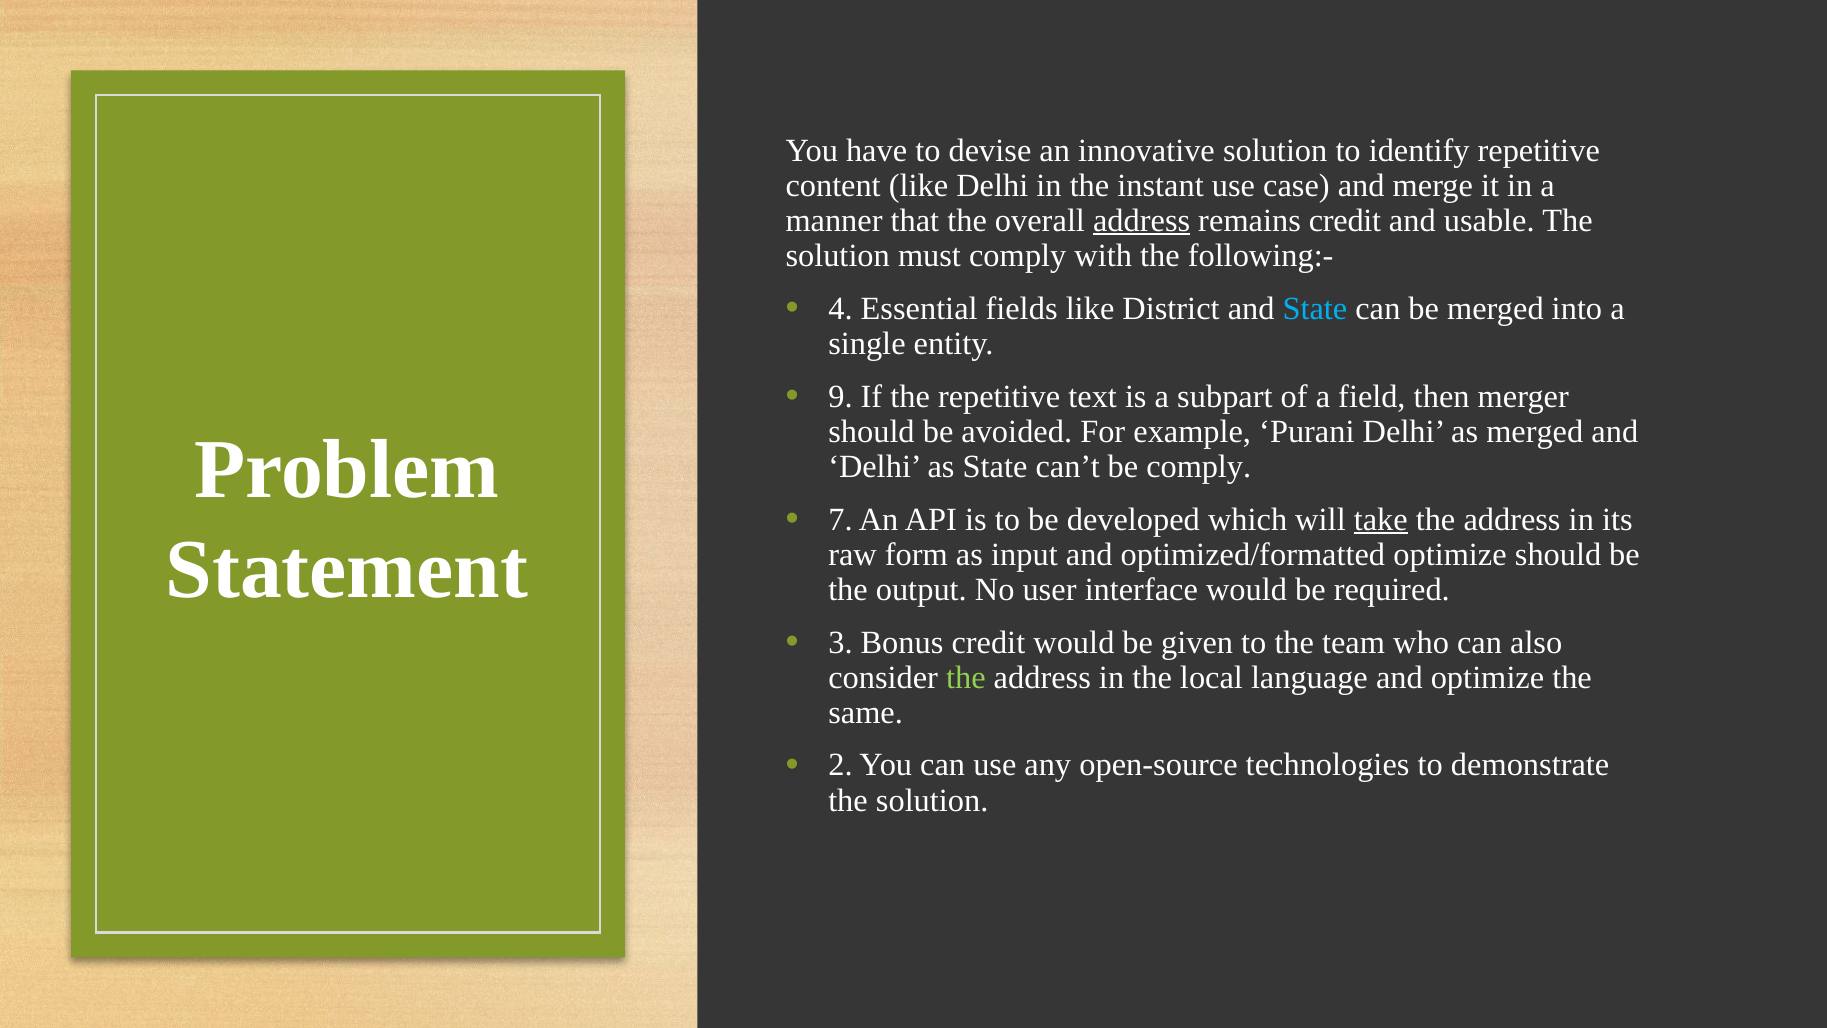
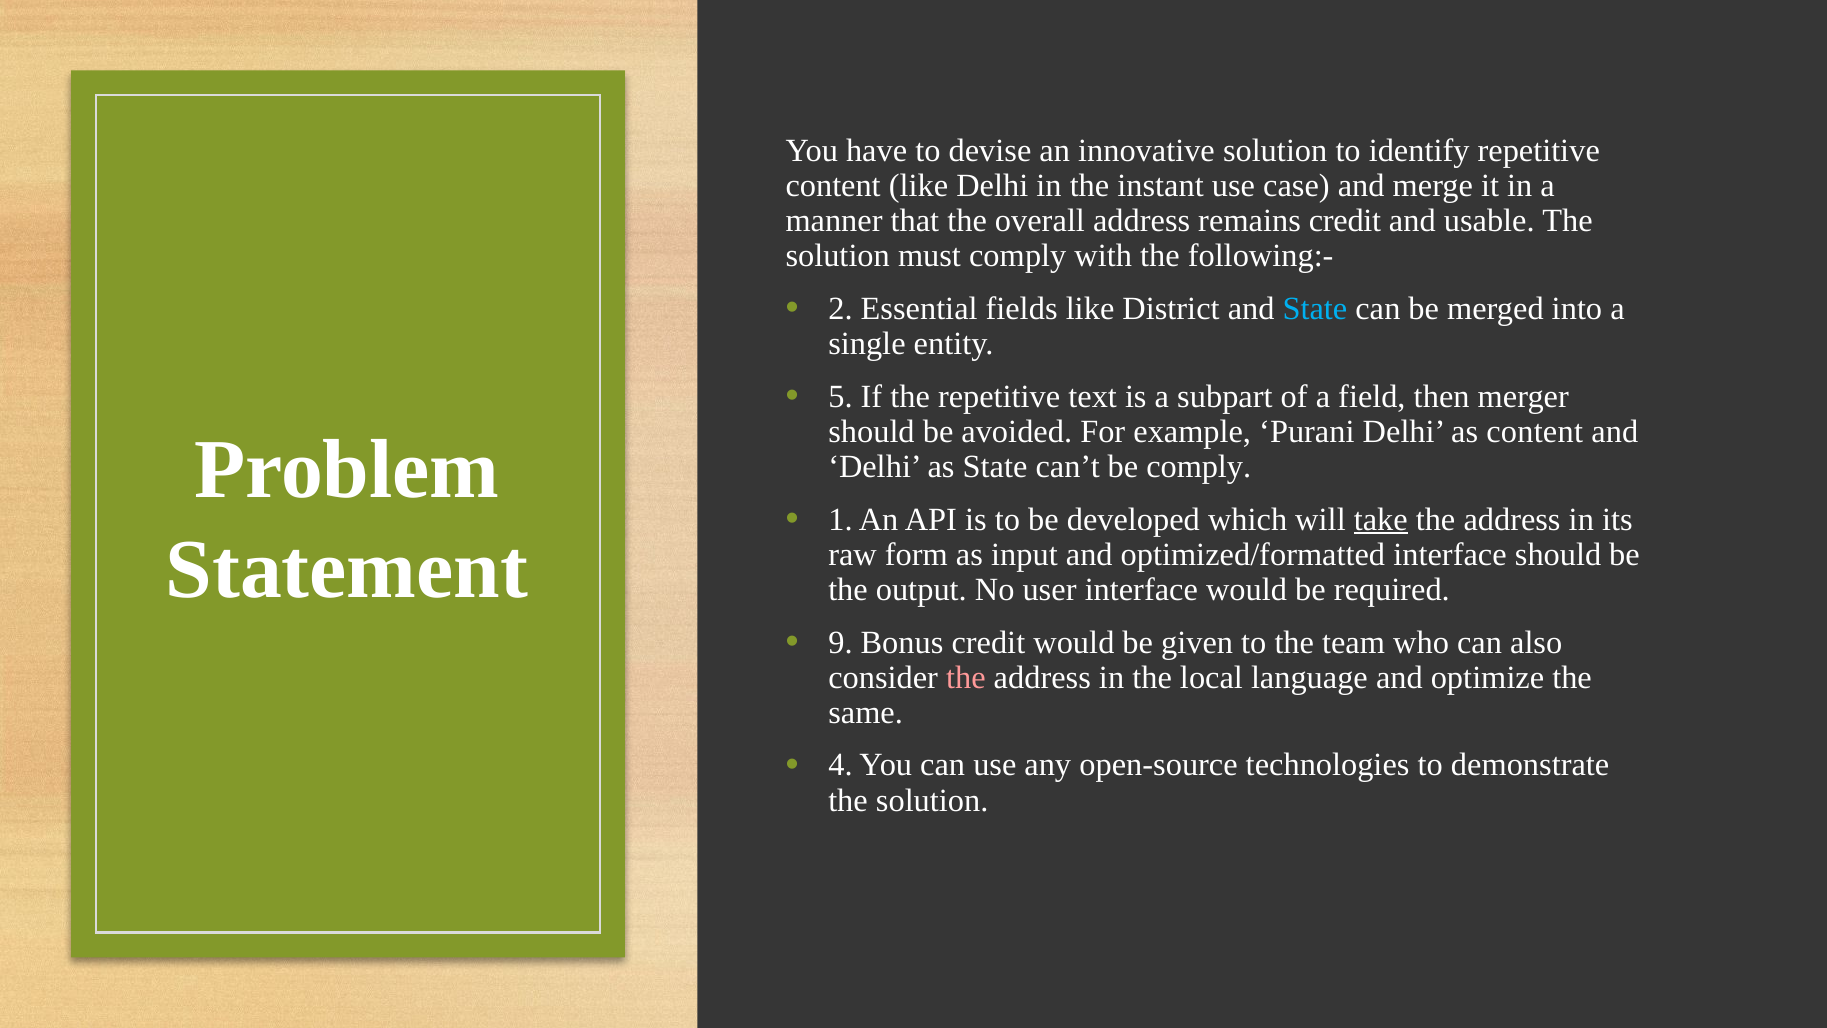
address at (1142, 220) underline: present -> none
4: 4 -> 2
9: 9 -> 5
as merged: merged -> content
7: 7 -> 1
optimized/formatted optimize: optimize -> interface
3: 3 -> 9
the at (966, 677) colour: light green -> pink
2: 2 -> 4
